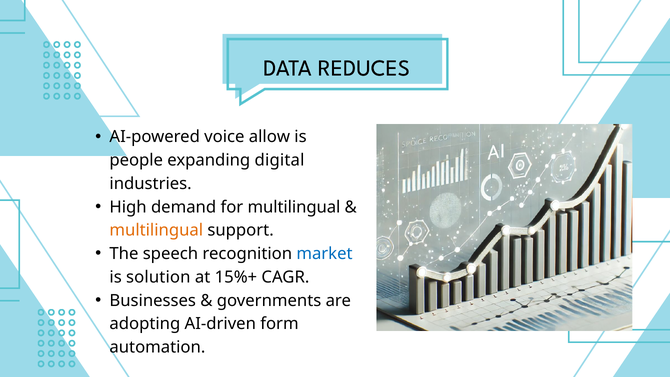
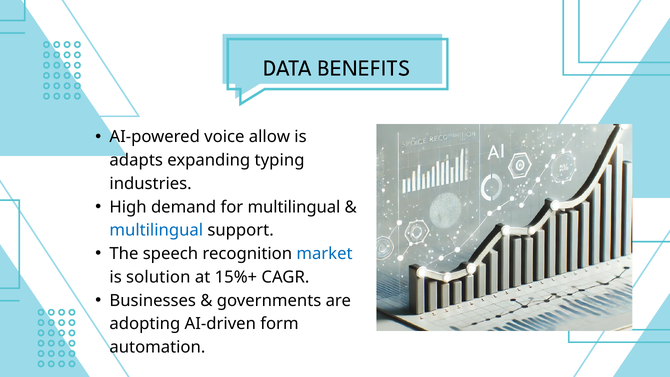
REDUCES: REDUCES -> BENEFITS
people: people -> adapts
digital: digital -> typing
multilingual at (156, 230) colour: orange -> blue
